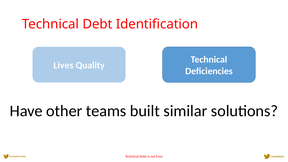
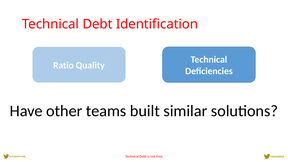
Lives: Lives -> Ratio
